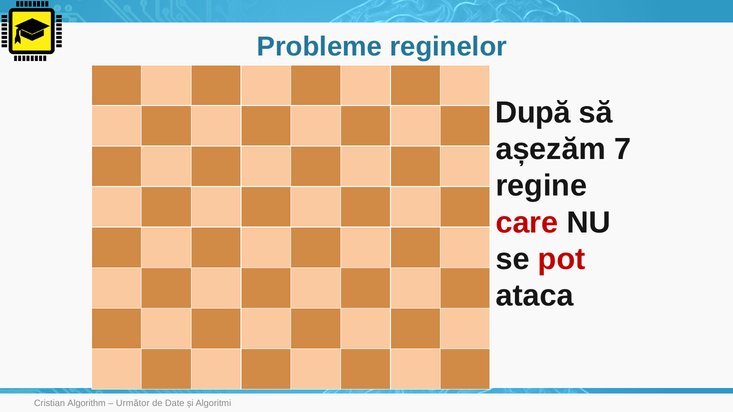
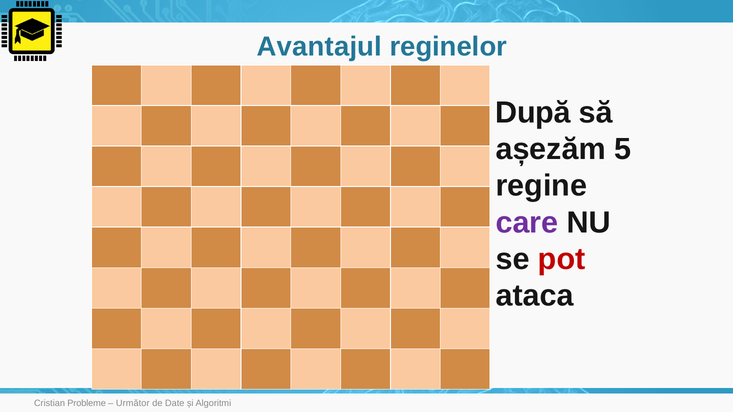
Probleme: Probleme -> Avantajul
7: 7 -> 5
care colour: red -> purple
Algorithm: Algorithm -> Probleme
